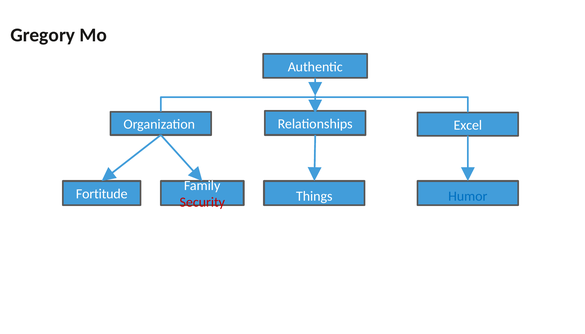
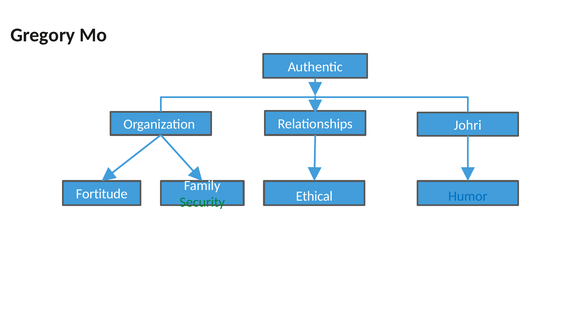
Excel: Excel -> Johri
Things: Things -> Ethical
Security colour: red -> green
